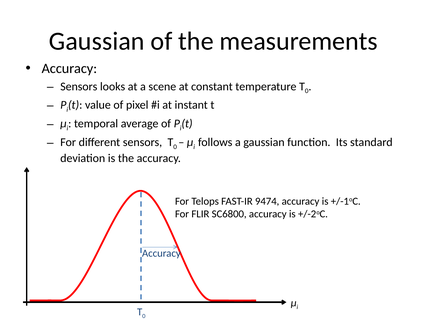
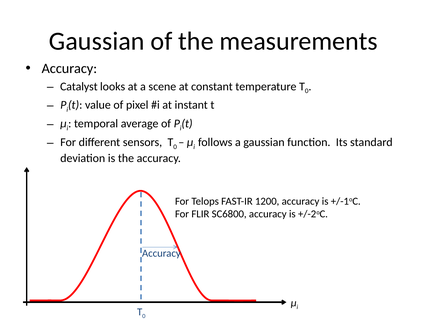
Sensors at (79, 86): Sensors -> Catalyst
9474: 9474 -> 1200
